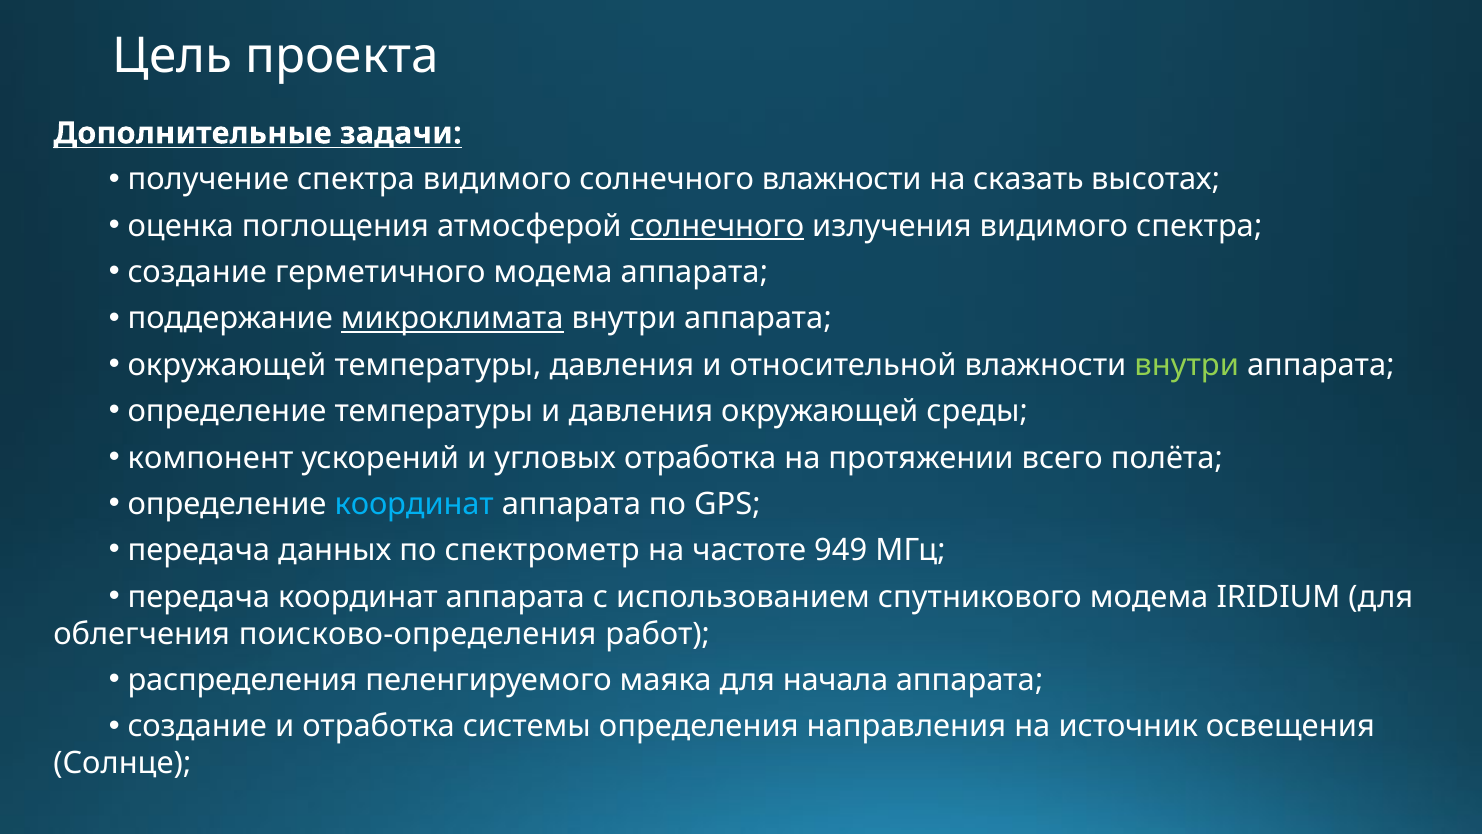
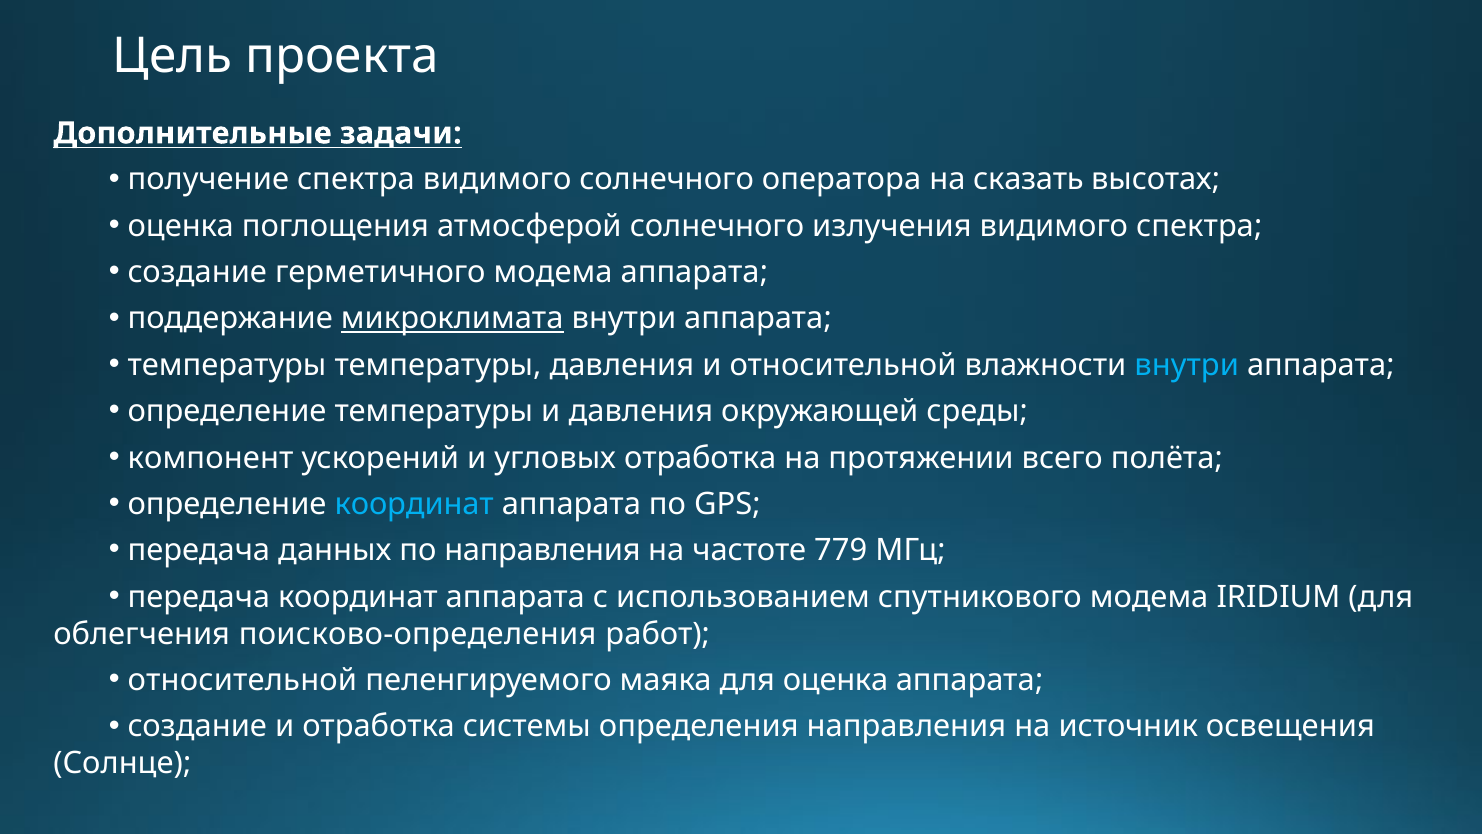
солнечного влажности: влажности -> оператора
солнечного at (717, 226) underline: present -> none
окружающей at (227, 365): окружающей -> температуры
внутри at (1187, 365) colour: light green -> light blue
по спектрометр: спектрометр -> направления
949: 949 -> 779
распределения at (243, 680): распределения -> относительной
для начала: начала -> оценка
